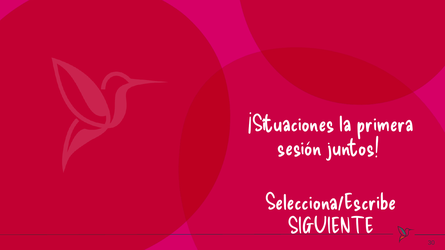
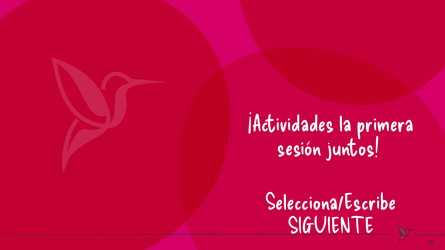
¡Situaciones: ¡Situaciones -> ¡Actividades
